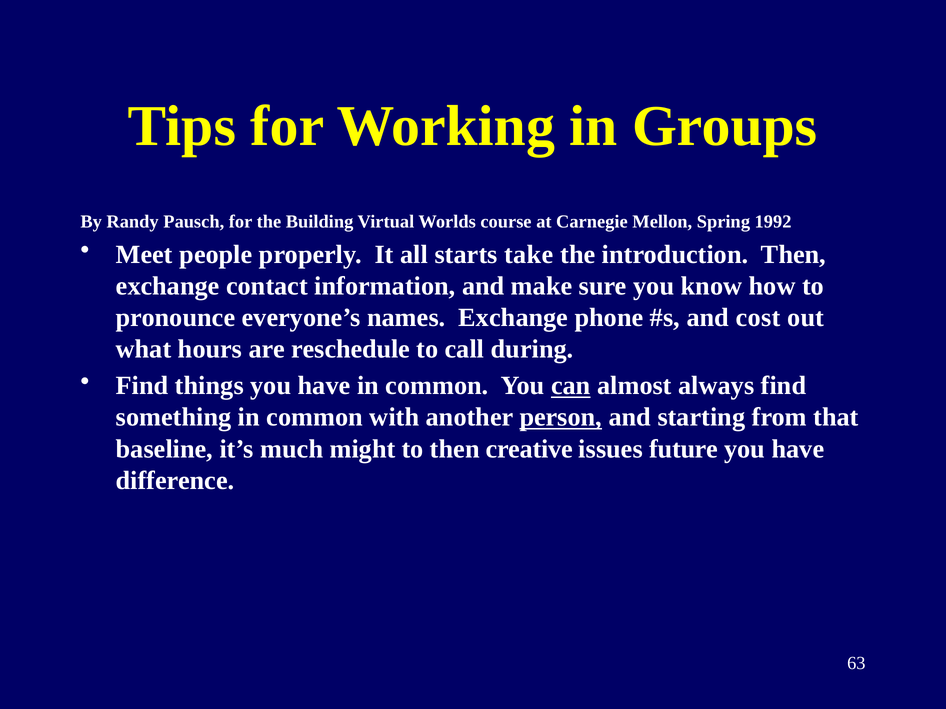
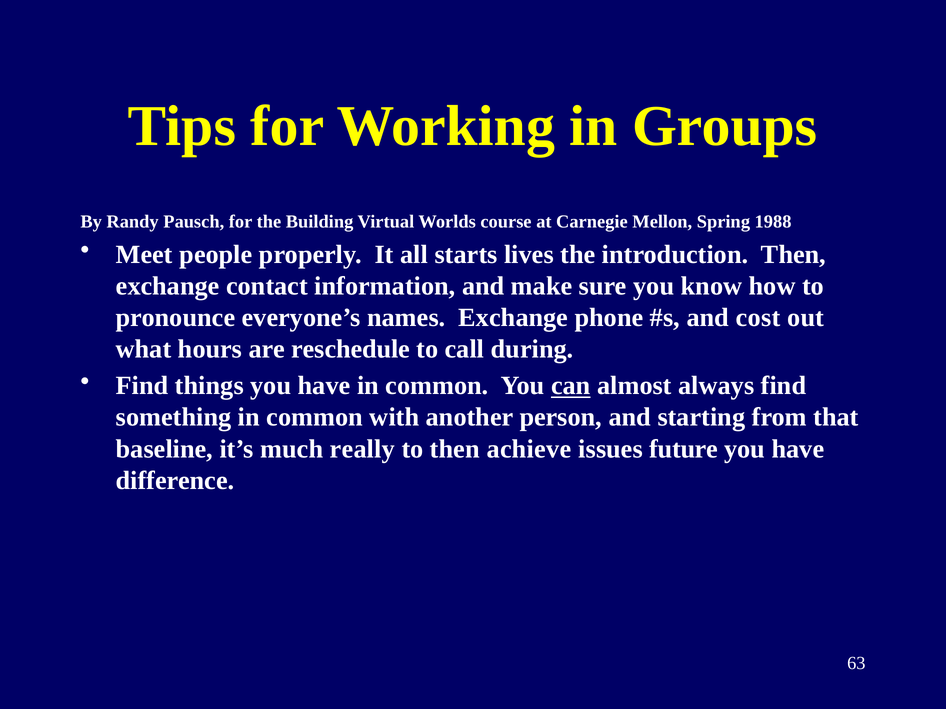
1992: 1992 -> 1988
take: take -> lives
person underline: present -> none
might: might -> really
creative: creative -> achieve
